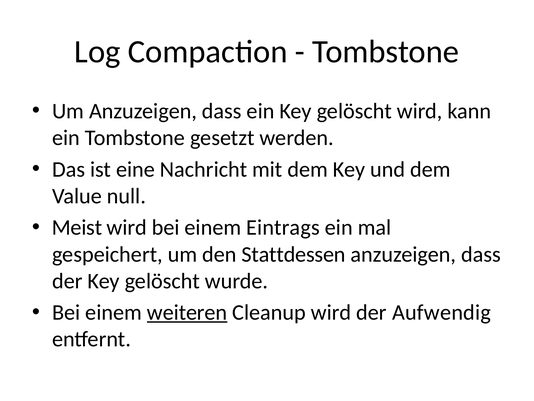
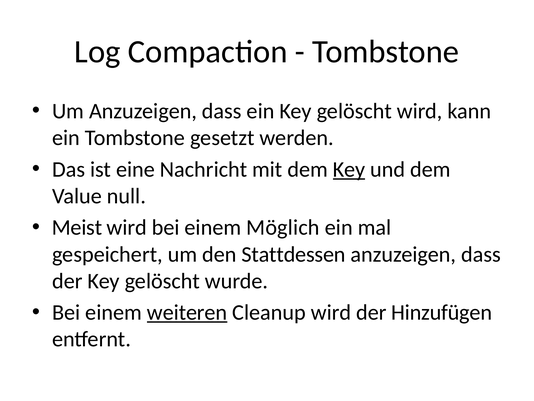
Key at (349, 169) underline: none -> present
Eintrags: Eintrags -> Möglich
Aufwendig: Aufwendig -> Hinzufügen
